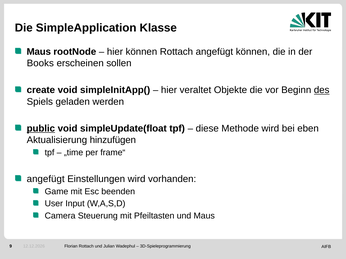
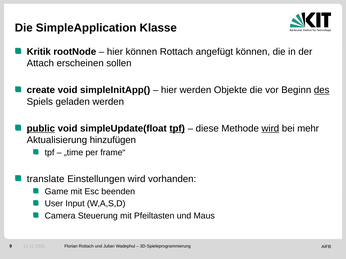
Maus at (39, 52): Maus -> Kritik
Books: Books -> Attach
hier veraltet: veraltet -> werden
tpf at (177, 129) underline: none -> present
wird at (270, 129) underline: none -> present
eben: eben -> mehr
angefügt at (46, 179): angefügt -> translate
